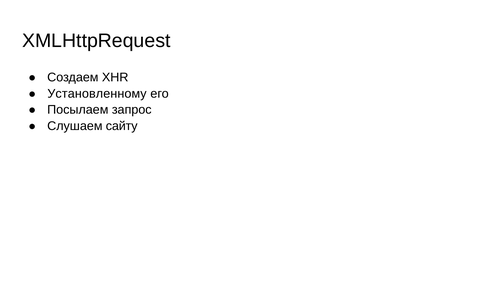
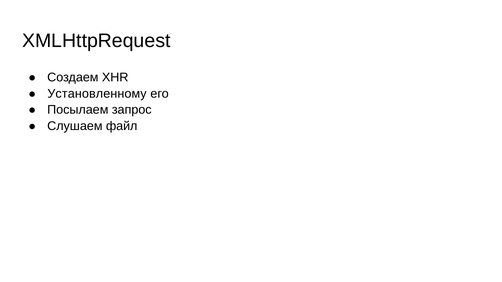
сайту: сайту -> файл
